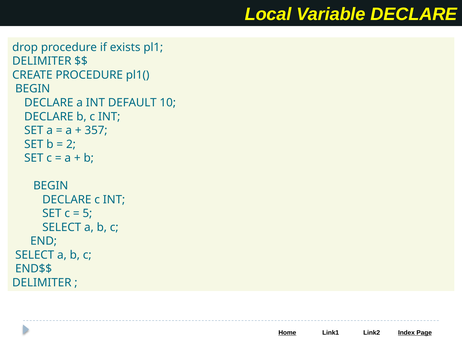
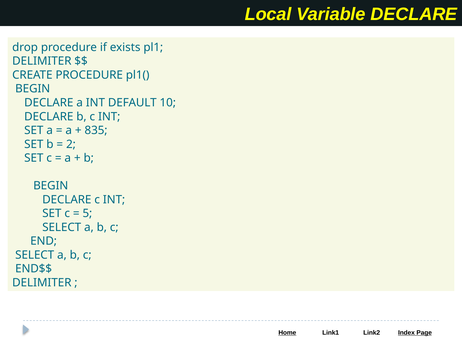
357: 357 -> 835
